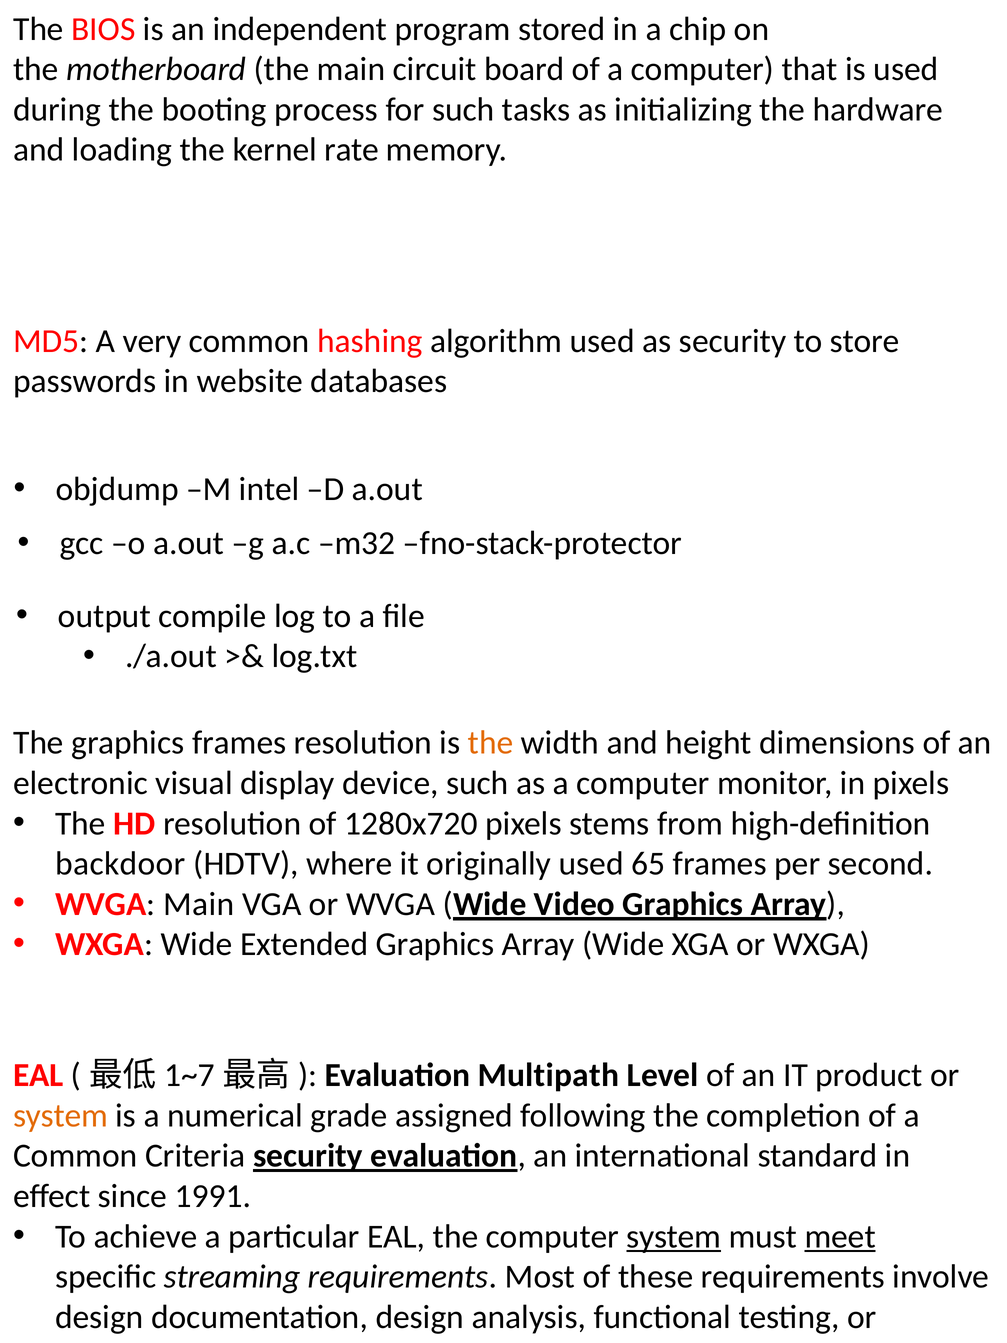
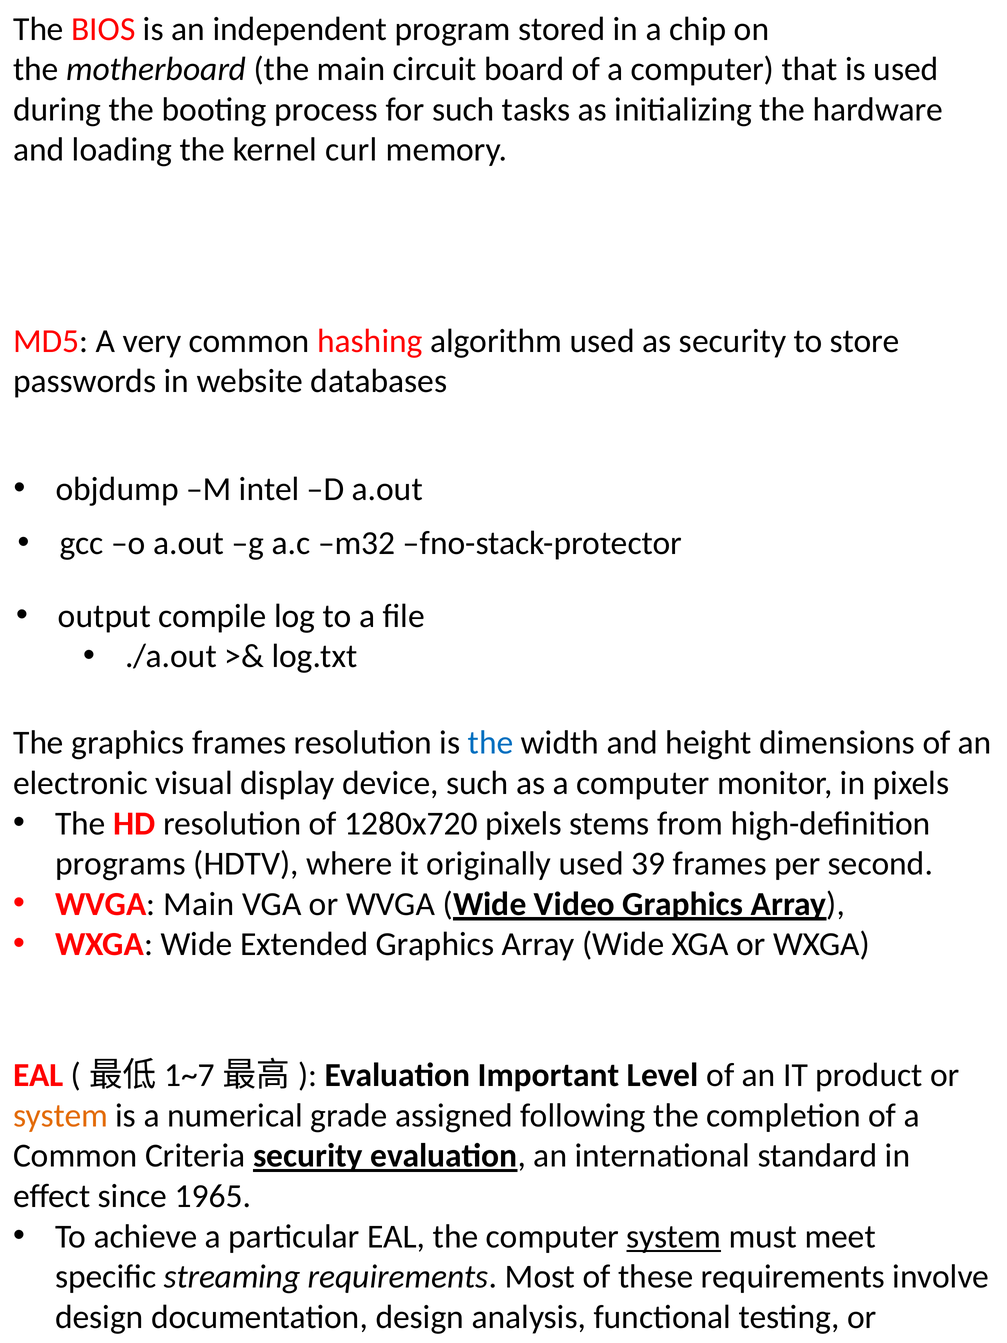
rate: rate -> curl
the at (491, 743) colour: orange -> blue
backdoor: backdoor -> programs
65: 65 -> 39
Multipath: Multipath -> Important
1991: 1991 -> 1965
meet underline: present -> none
